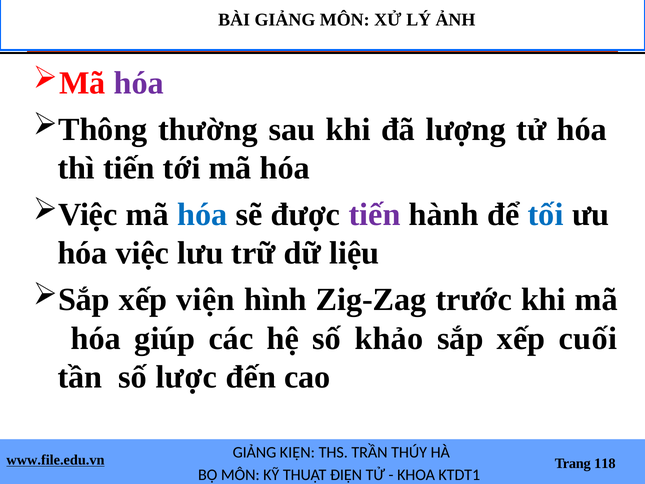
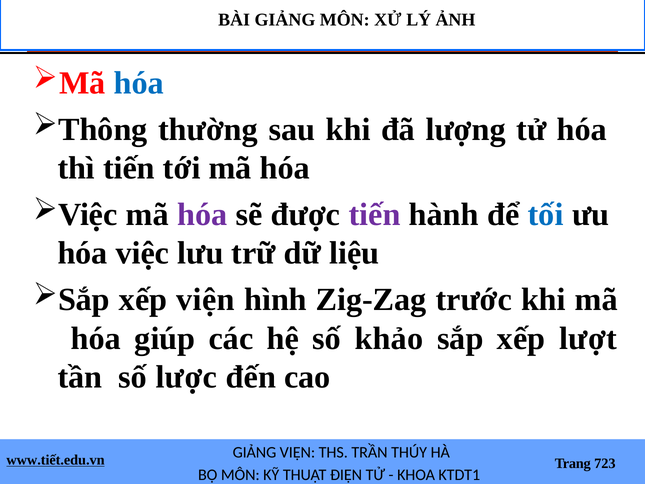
hóa at (139, 83) colour: purple -> blue
hóa at (203, 214) colour: blue -> purple
cuối: cuối -> lượt
GIẢNG KIỆN: KIỆN -> VIỆN
www.file.edu.vn: www.file.edu.vn -> www.tiết.edu.vn
118: 118 -> 723
